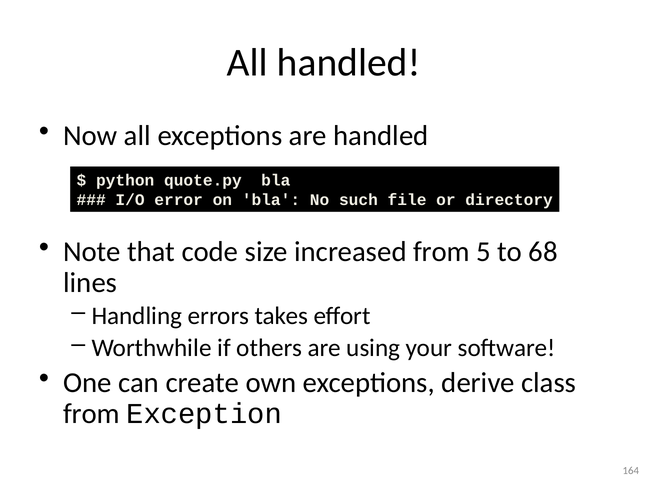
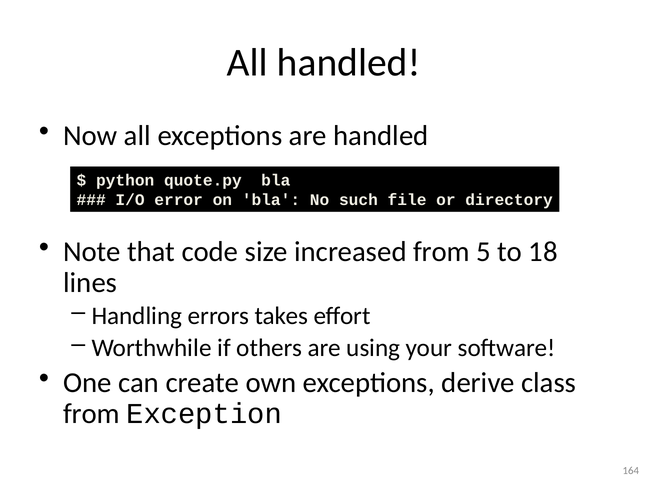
68: 68 -> 18
